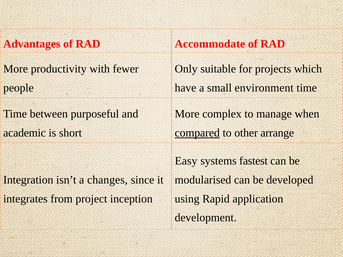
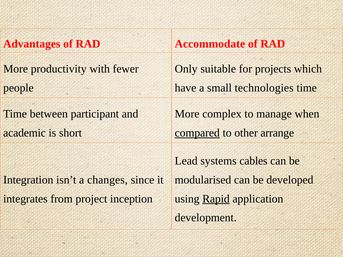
environment: environment -> technologies
purposeful: purposeful -> participant
Easy: Easy -> Lead
fastest: fastest -> cables
Rapid underline: none -> present
